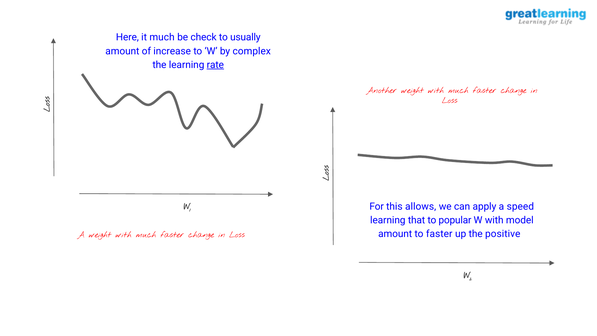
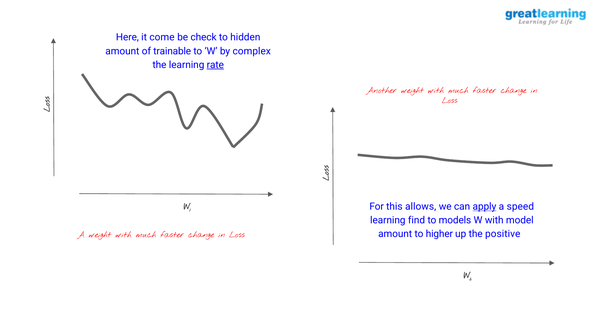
it much: much -> come
usually: usually -> hidden
increase: increase -> trainable
apply underline: none -> present
that: that -> find
popular: popular -> models
to faster: faster -> higher
